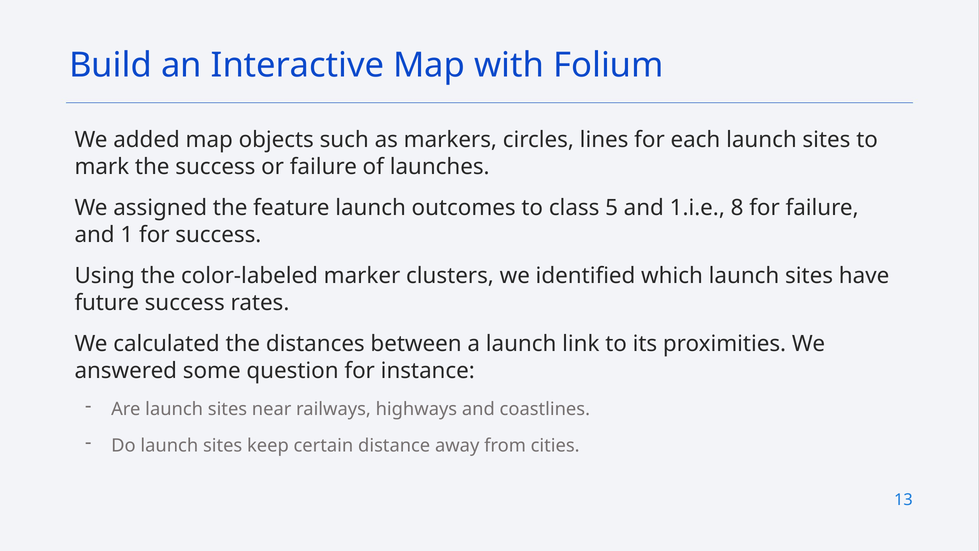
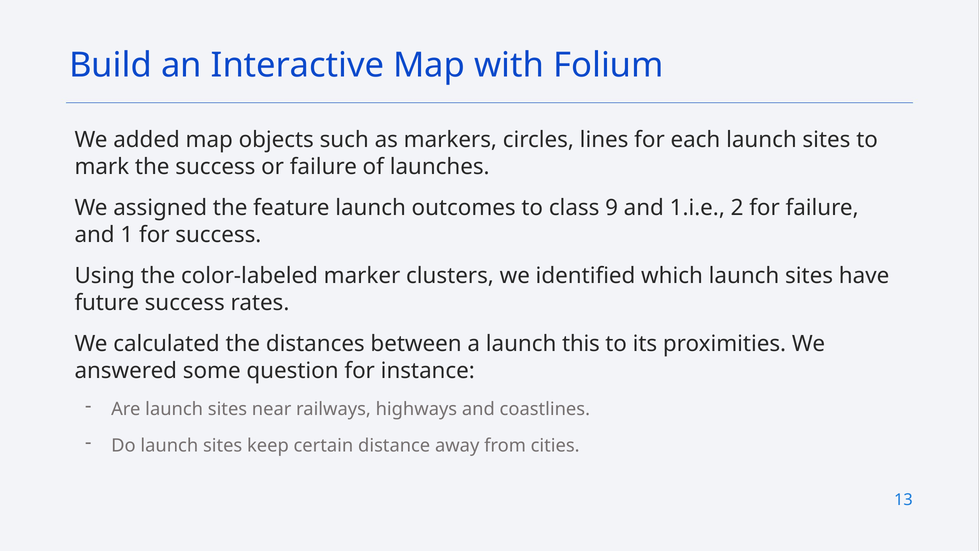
5: 5 -> 9
8: 8 -> 2
link: link -> this
